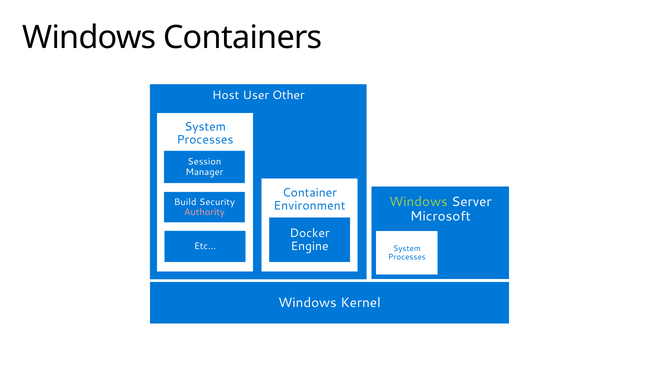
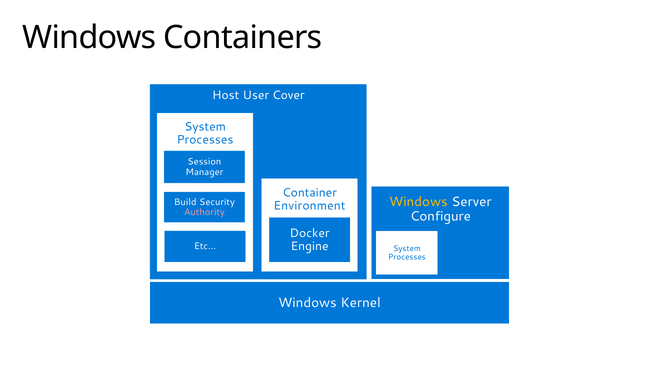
Other: Other -> Cover
Windows at (418, 202) colour: light green -> yellow
Microsoft: Microsoft -> Configure
